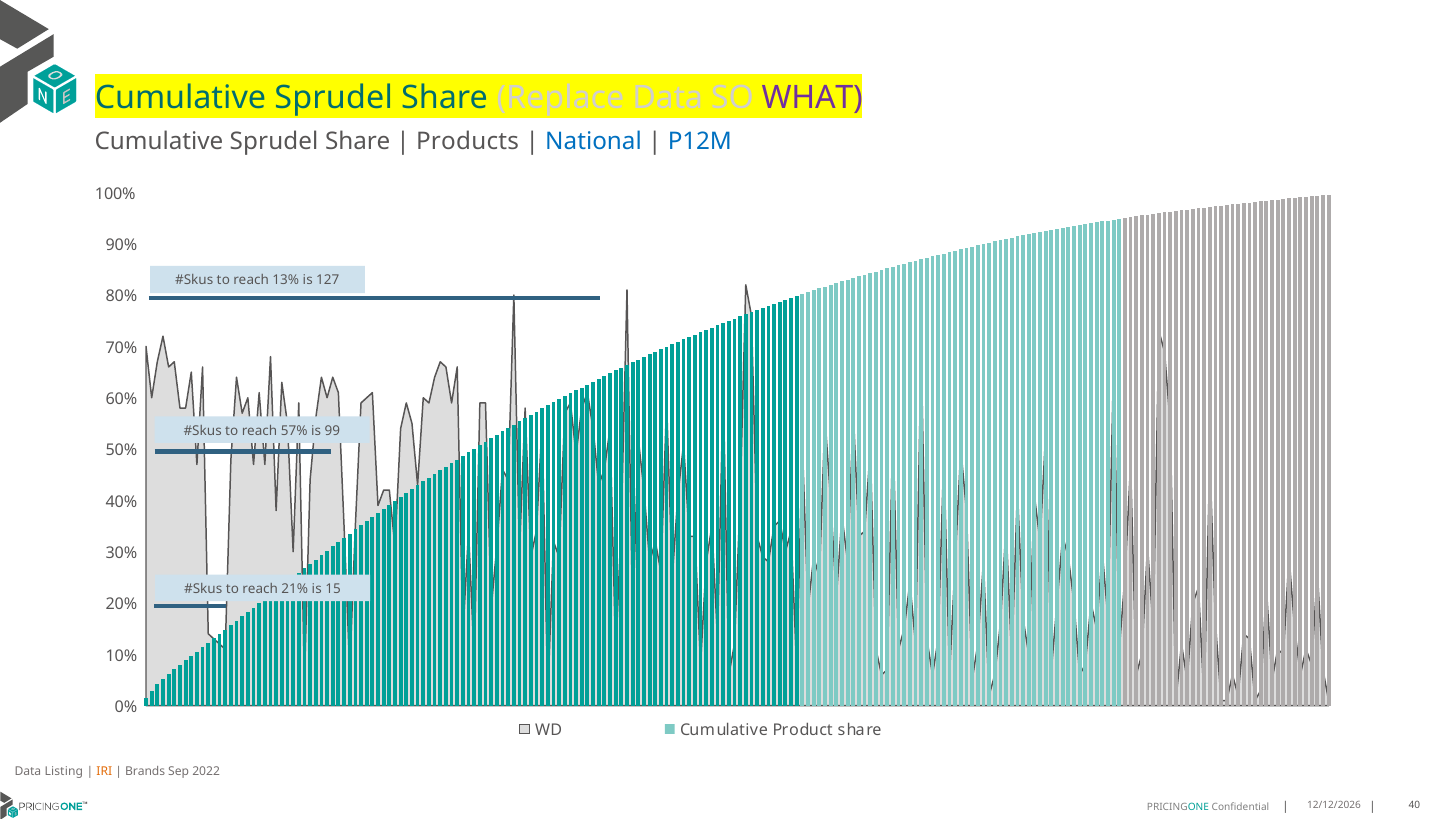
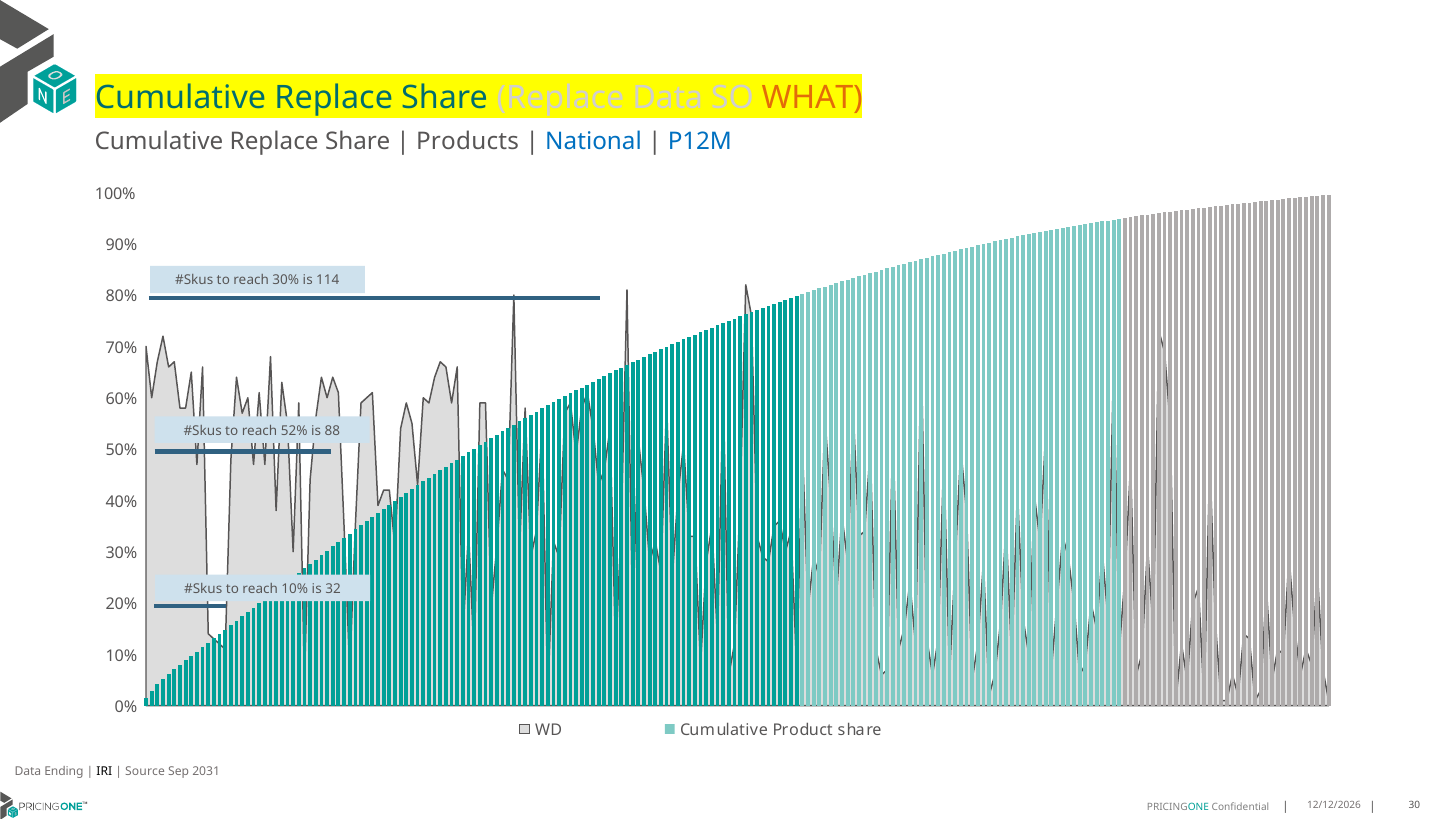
Sprudel at (334, 98): Sprudel -> Replace
WHAT colour: purple -> orange
Sprudel at (274, 142): Sprudel -> Replace
reach 13%: 13% -> 30%
127: 127 -> 114
57%: 57% -> 52%
99: 99 -> 88
reach 21%: 21% -> 10%
15: 15 -> 32
Listing: Listing -> Ending
IRI colour: orange -> black
Brands: Brands -> Source
2022: 2022 -> 2031
40: 40 -> 30
